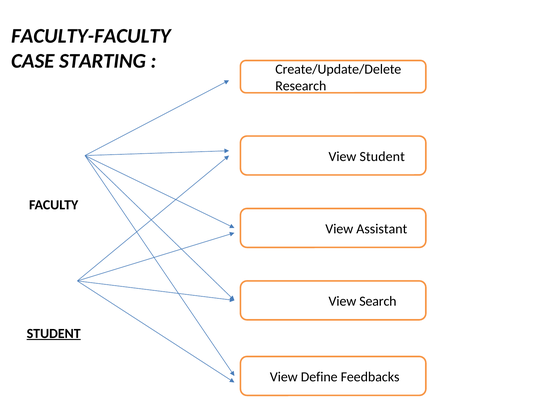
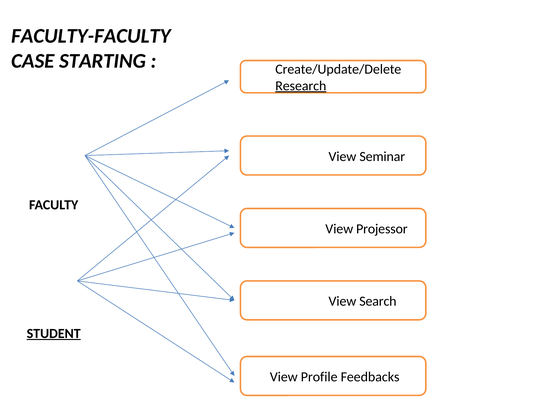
Research underline: none -> present
View Student: Student -> Seminar
Assistant: Assistant -> Projessor
Define: Define -> Profile
